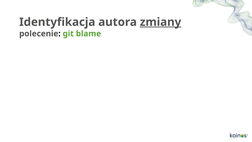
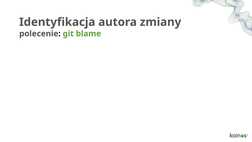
zmiany underline: present -> none
